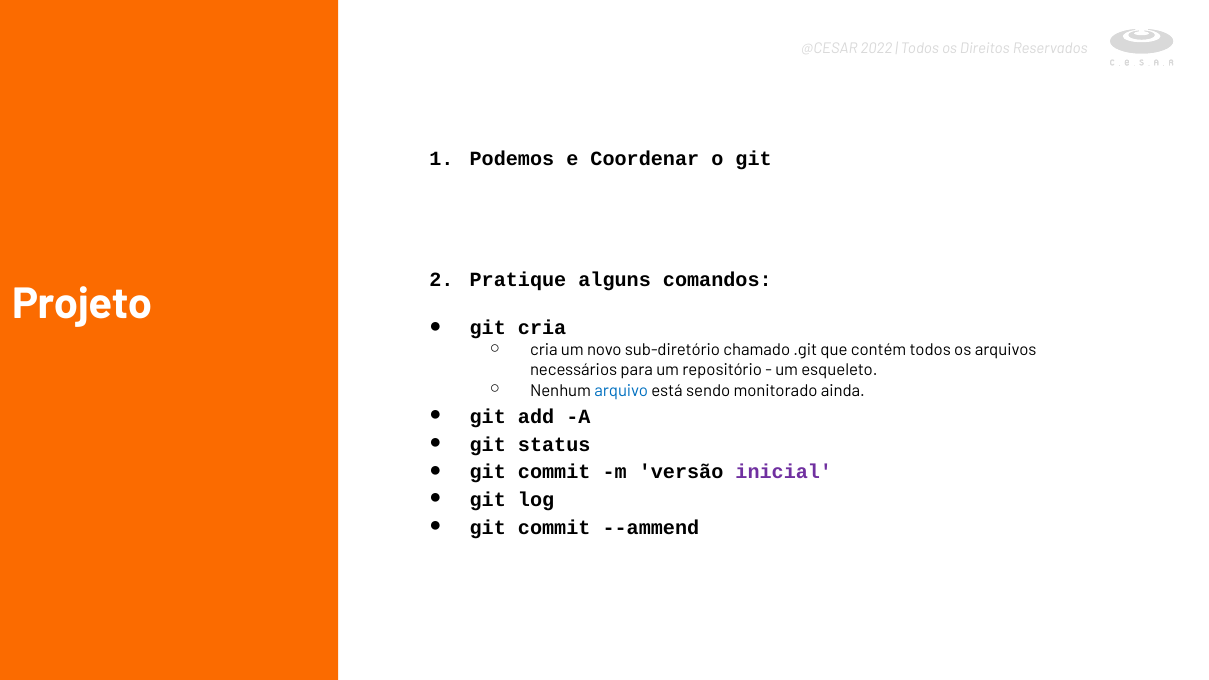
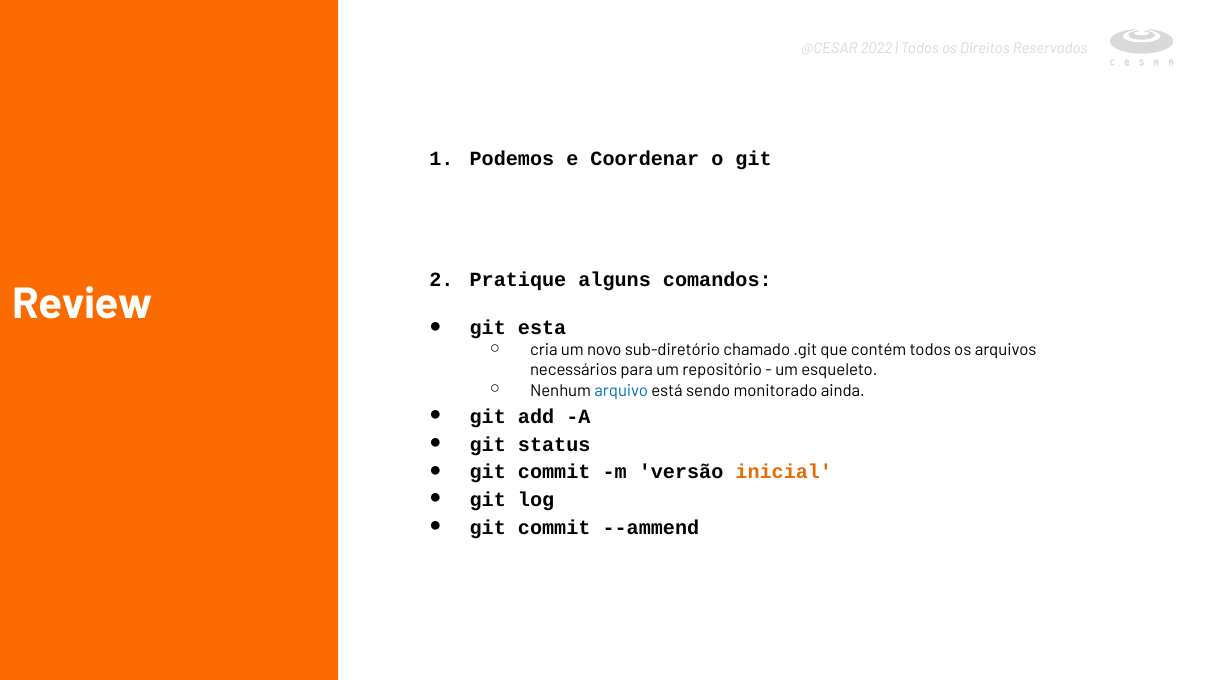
Projeto: Projeto -> Review
git cria: cria -> esta
inicial colour: purple -> orange
